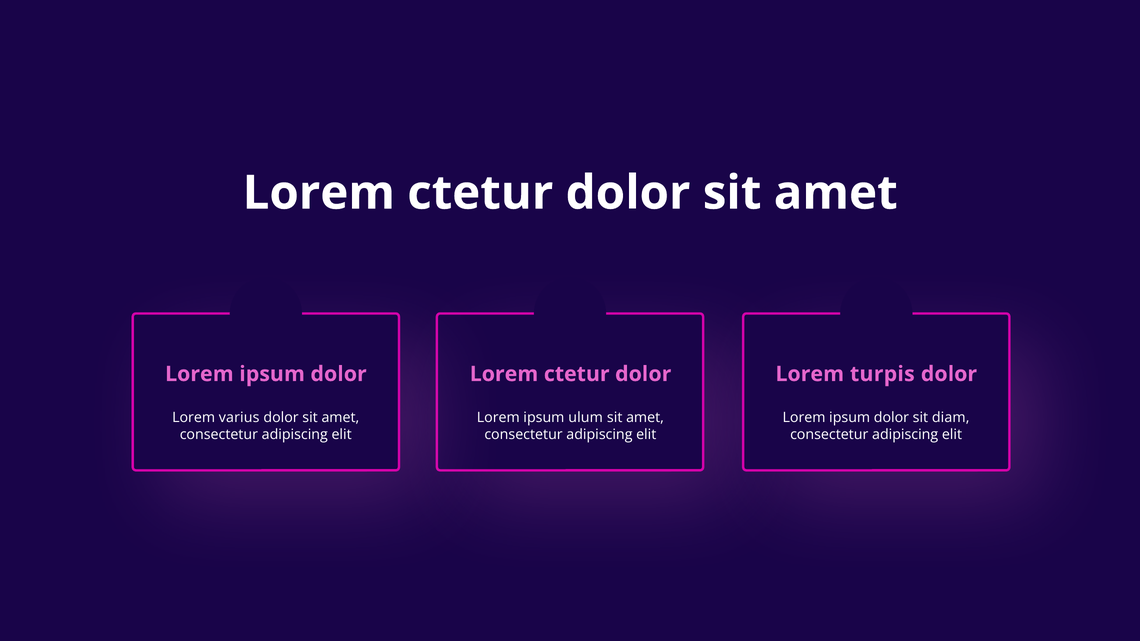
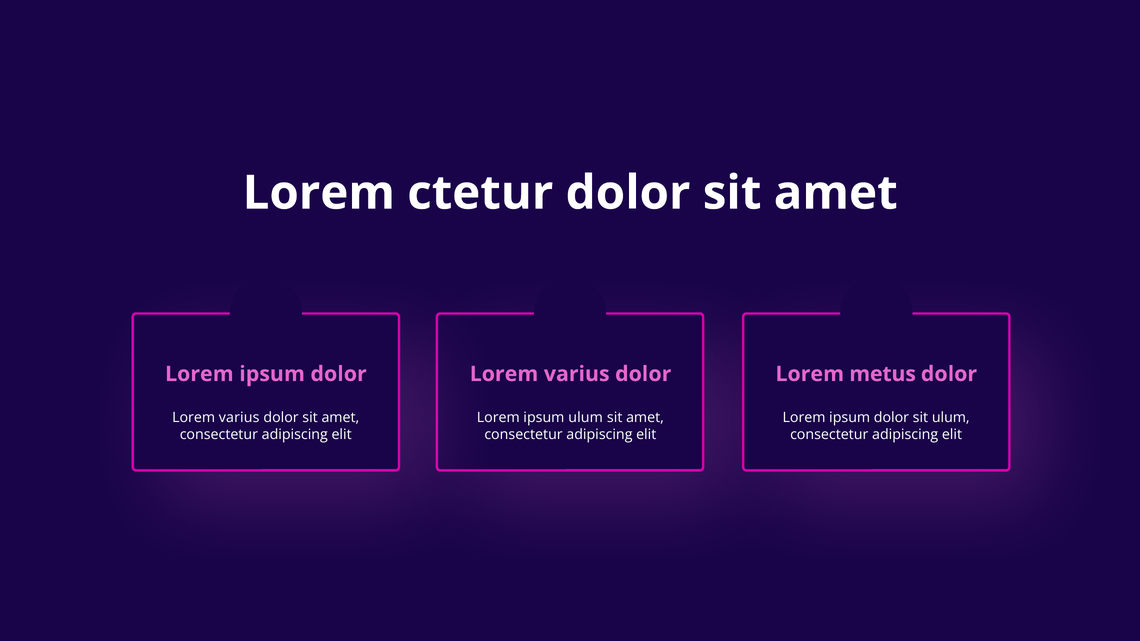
ctetur at (577, 374): ctetur -> varius
turpis: turpis -> metus
sit diam: diam -> ulum
